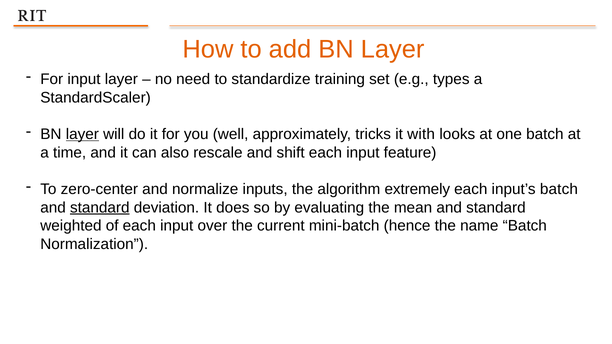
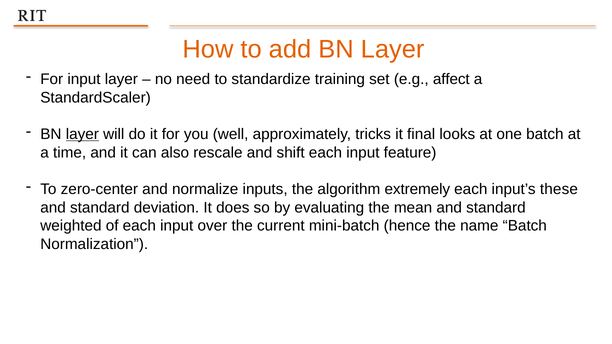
types: types -> affect
with: with -> final
input’s batch: batch -> these
standard at (100, 208) underline: present -> none
